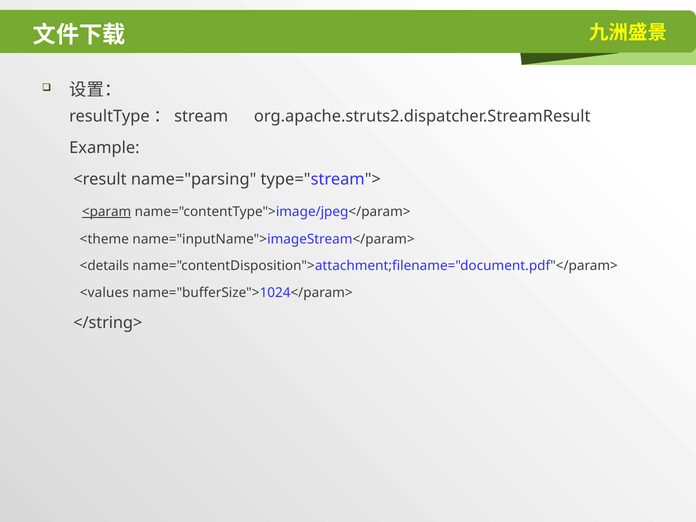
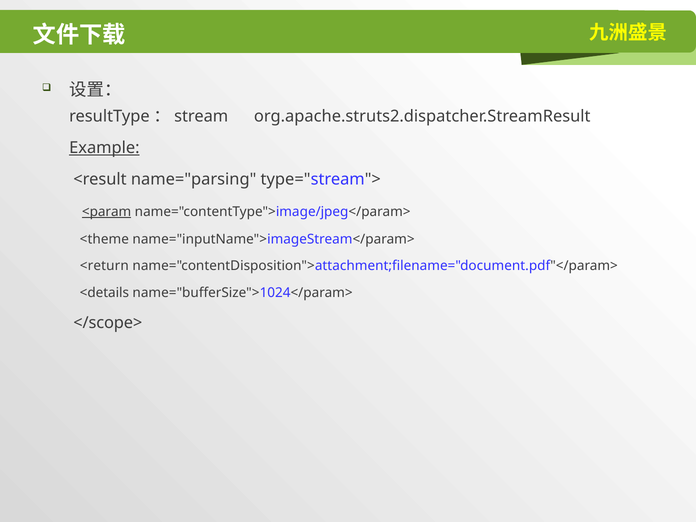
Example underline: none -> present
<details: <details -> <return
<values: <values -> <details
</string>: </string> -> </scope>
